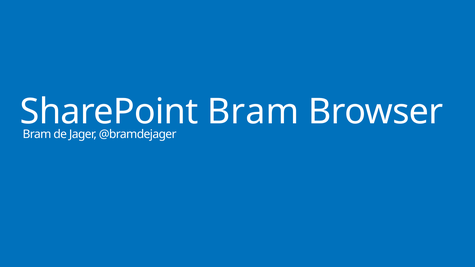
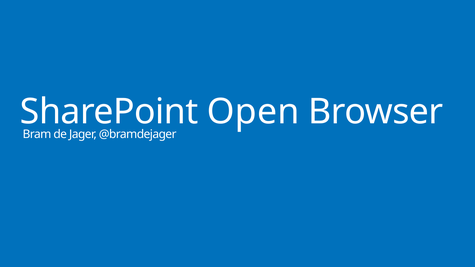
Bram at (253, 112): Bram -> Open
